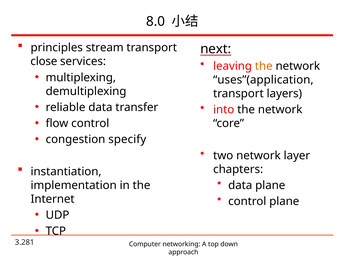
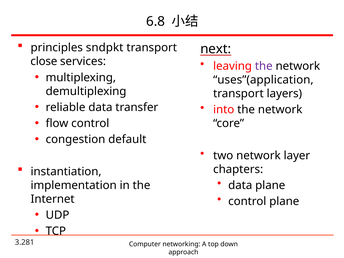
8.0: 8.0 -> 6.8
stream: stream -> sndpkt
the at (264, 66) colour: orange -> purple
specify: specify -> default
